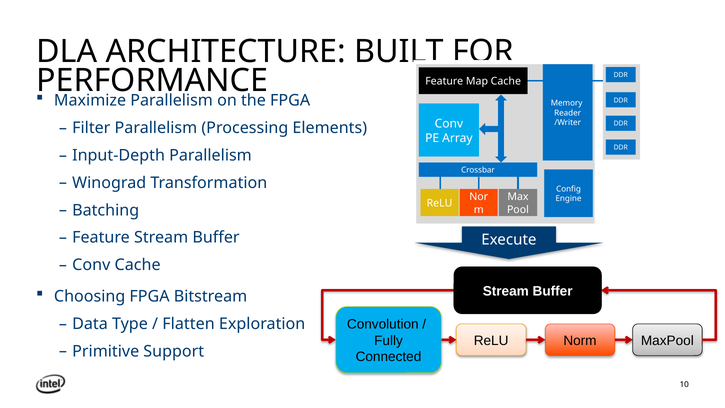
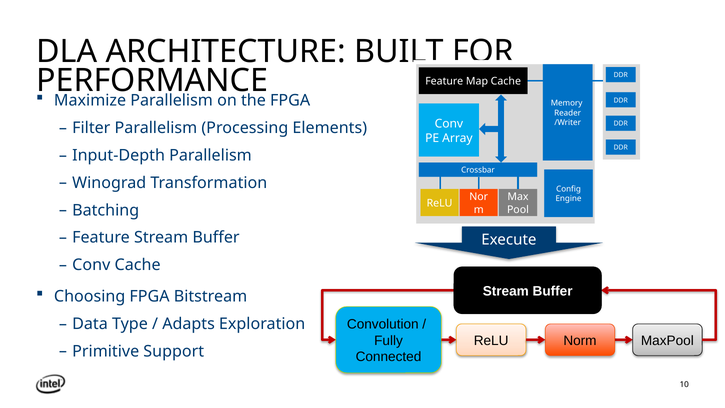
Flatten: Flatten -> Adapts
